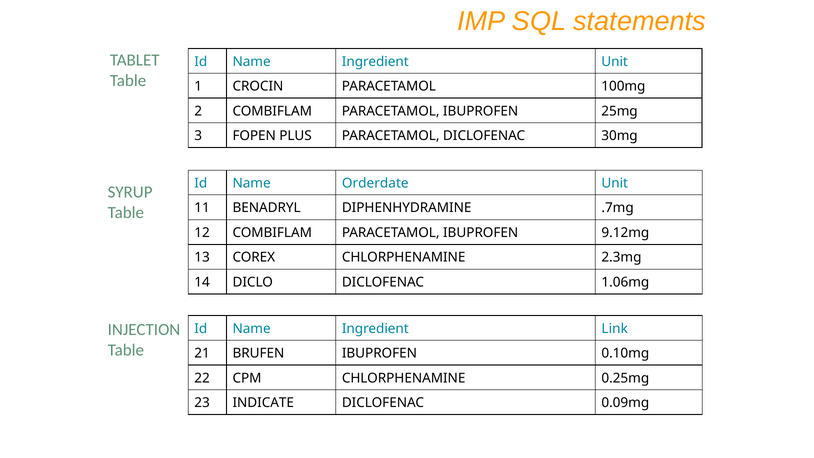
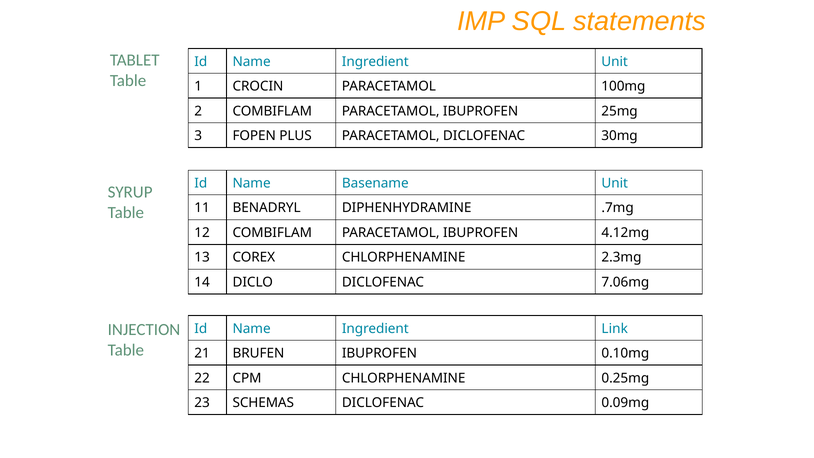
Orderdate: Orderdate -> Basename
9.12mg: 9.12mg -> 4.12mg
1.06mg: 1.06mg -> 7.06mg
INDICATE: INDICATE -> SCHEMAS
